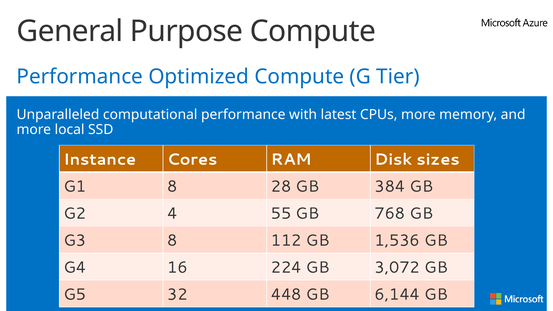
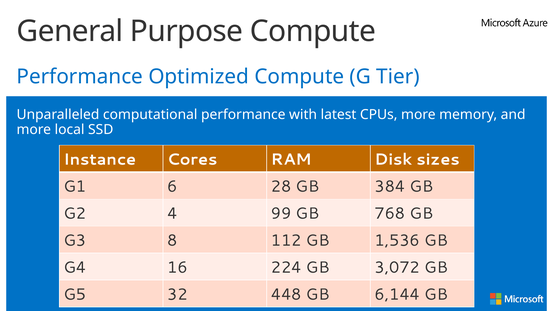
G1 8: 8 -> 6
55: 55 -> 99
